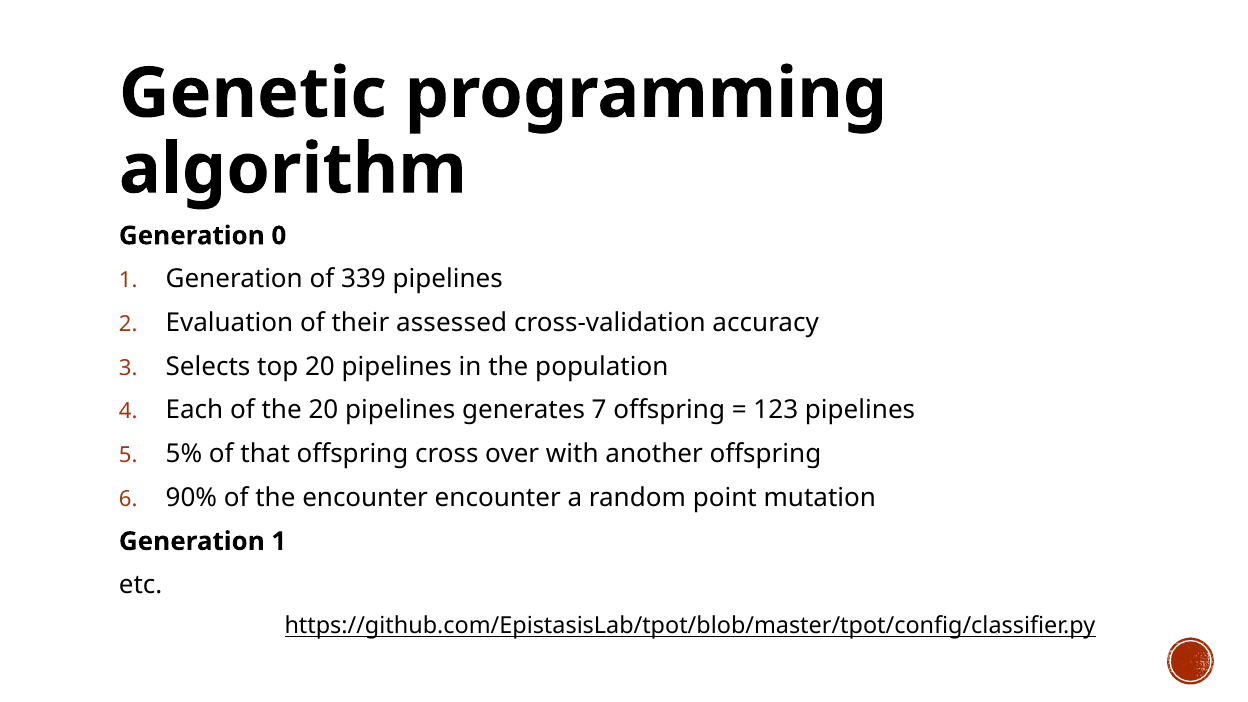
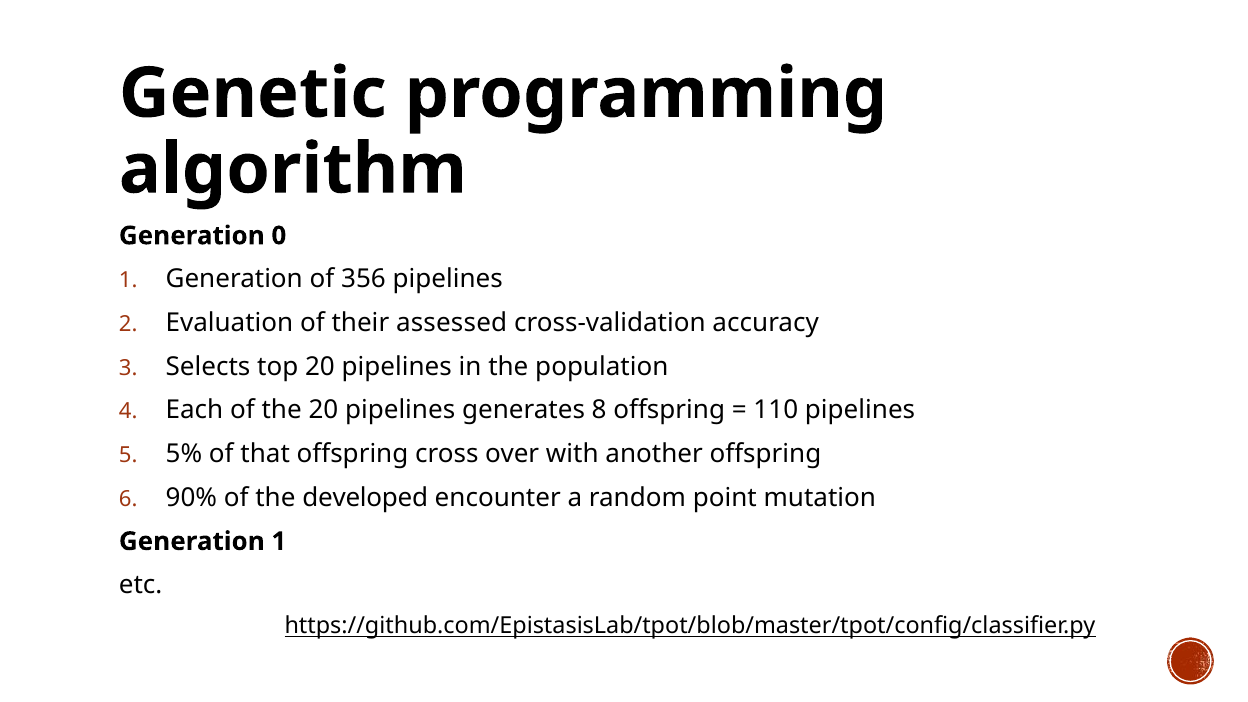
339: 339 -> 356
7: 7 -> 8
123: 123 -> 110
the encounter: encounter -> developed
